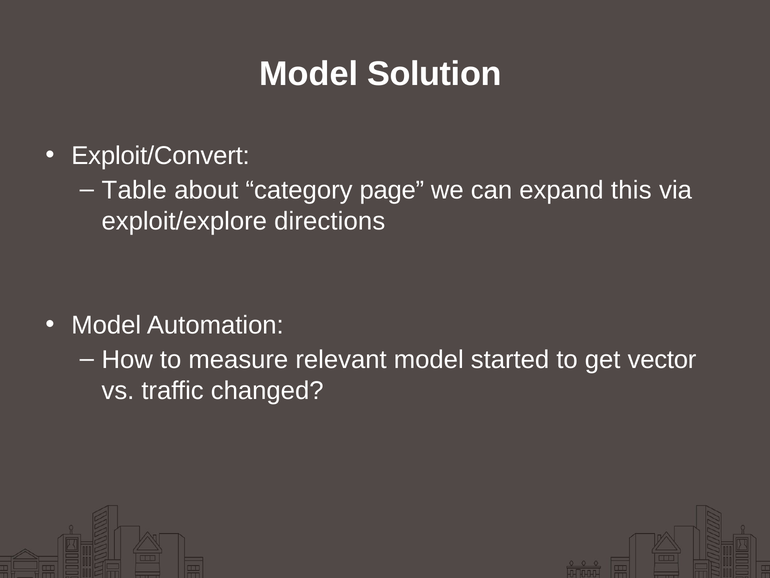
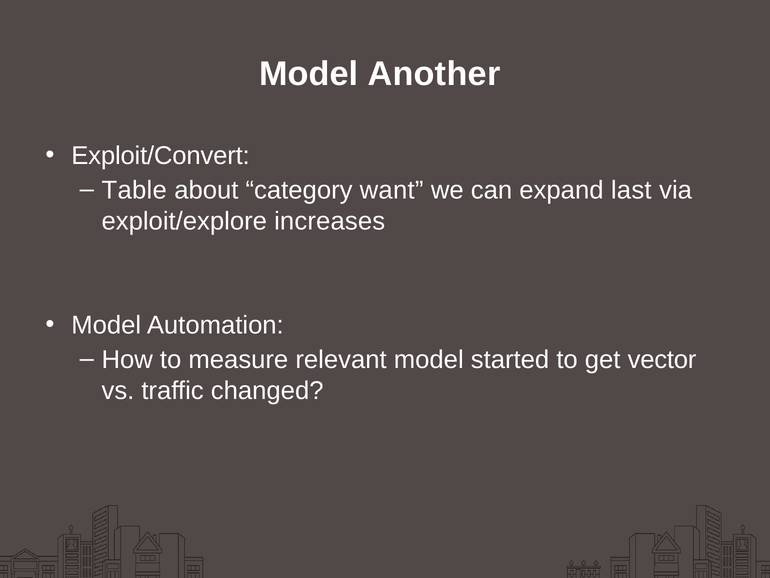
Solution: Solution -> Another
page: page -> want
this: this -> last
directions: directions -> increases
